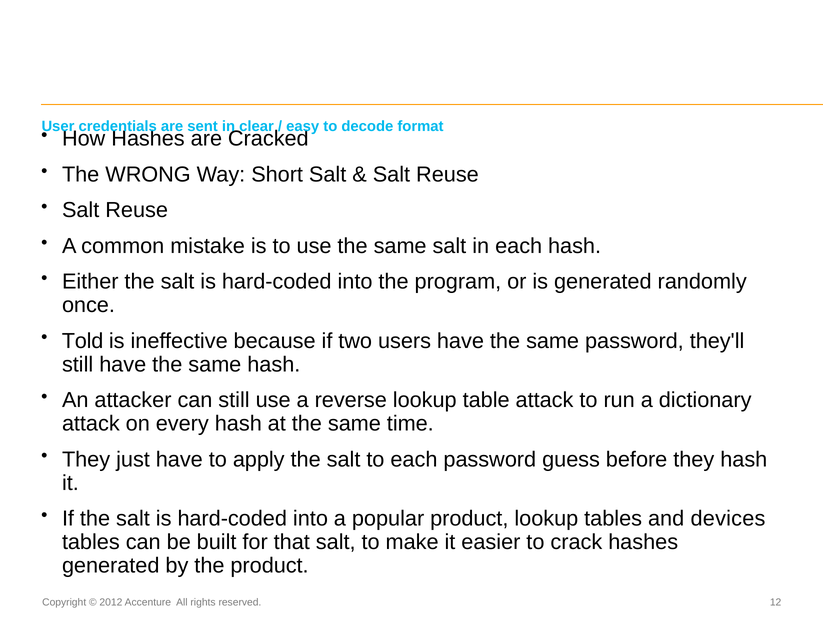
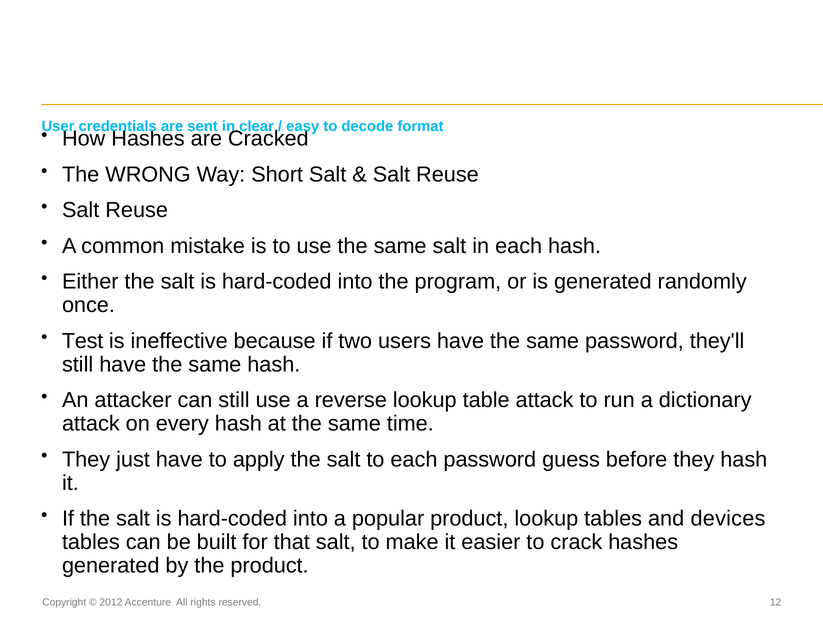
Told: Told -> Test
